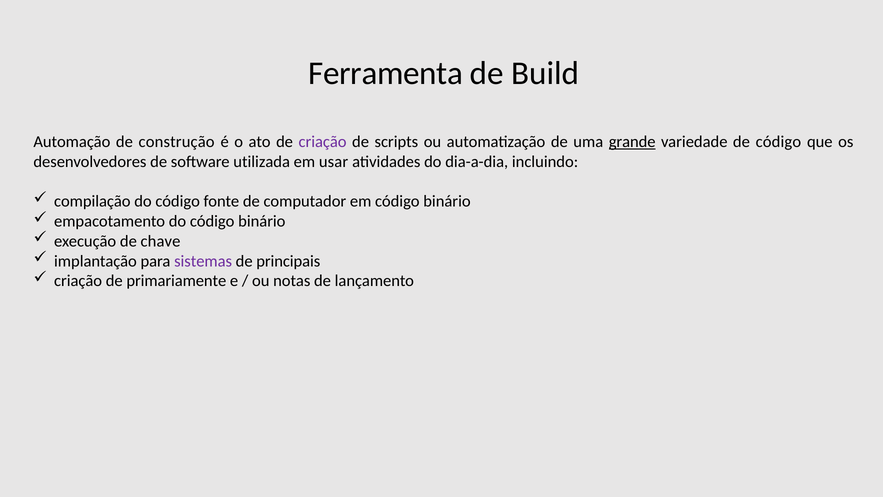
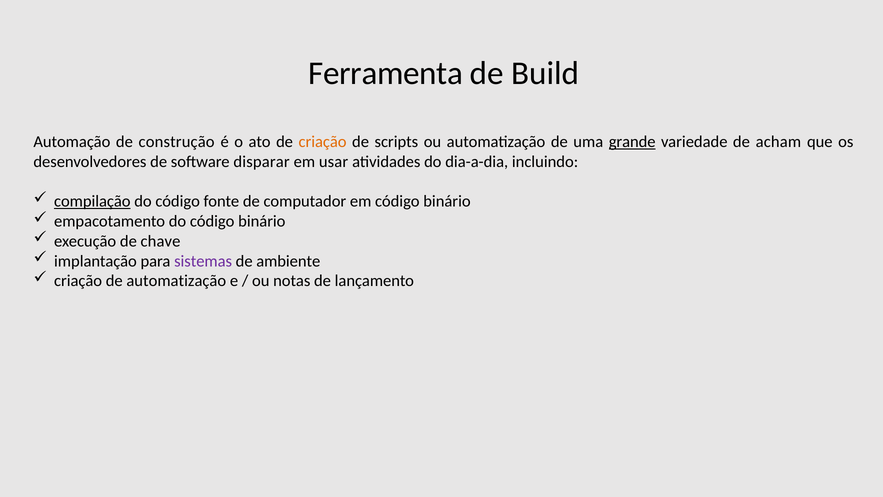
criação at (323, 142) colour: purple -> orange
de código: código -> acham
utilizada: utilizada -> disparar
compilação underline: none -> present
principais: principais -> ambiente
de primariamente: primariamente -> automatização
